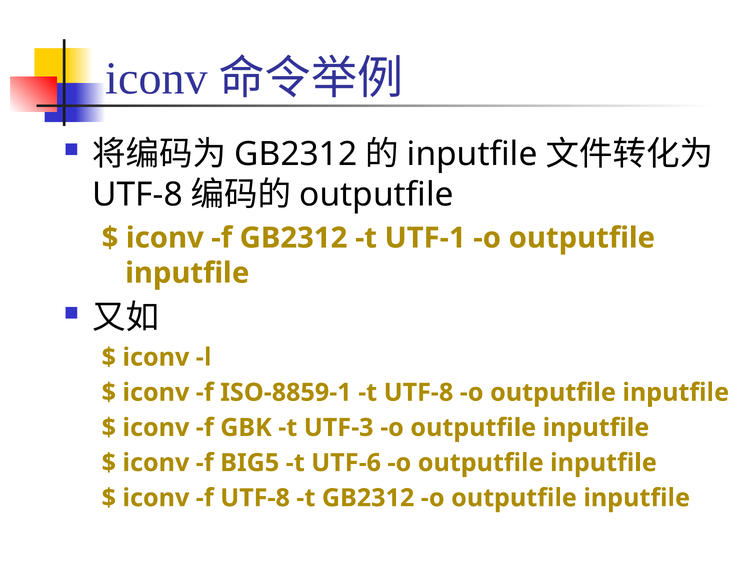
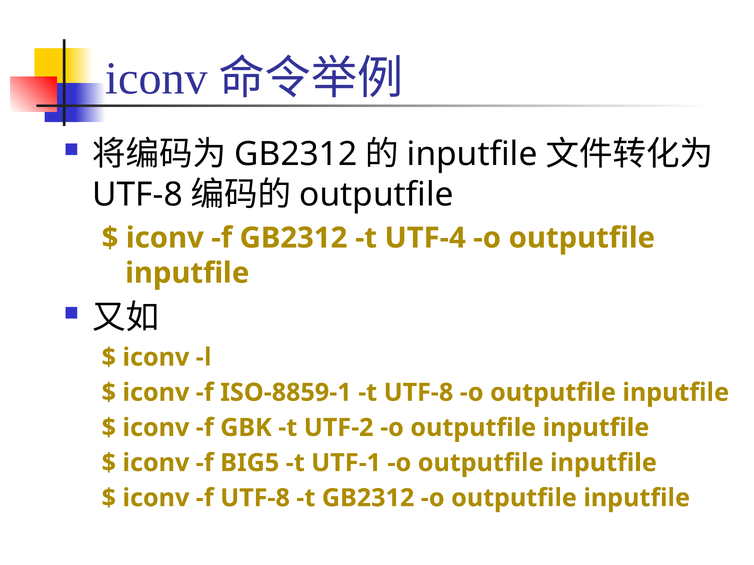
UTF-1: UTF-1 -> UTF-4
UTF-3: UTF-3 -> UTF-2
UTF-6: UTF-6 -> UTF-1
